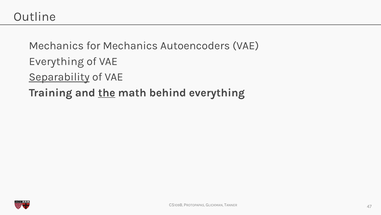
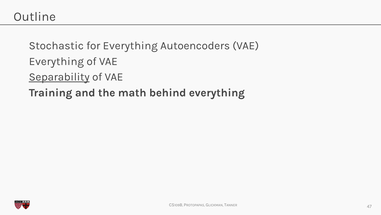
Mechanics at (56, 46): Mechanics -> Stochastic
for Mechanics: Mechanics -> Everything
the underline: present -> none
